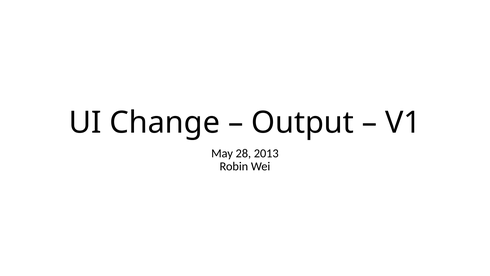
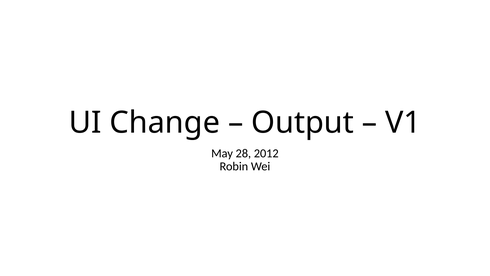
2013: 2013 -> 2012
